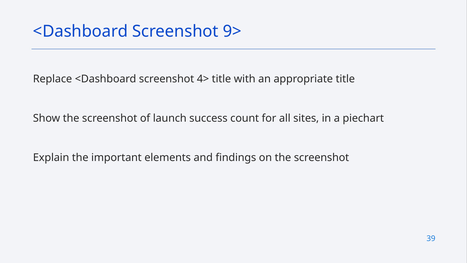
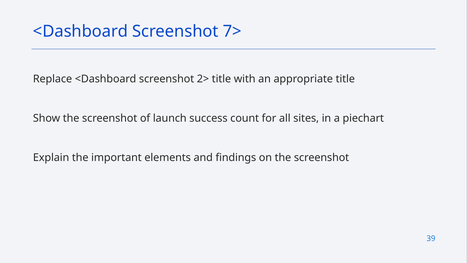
9>: 9> -> 7>
4>: 4> -> 2>
